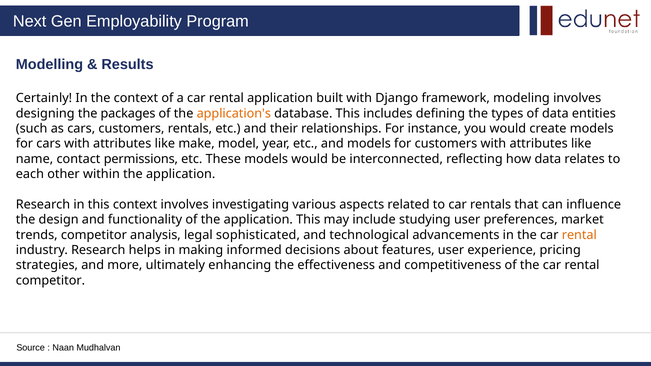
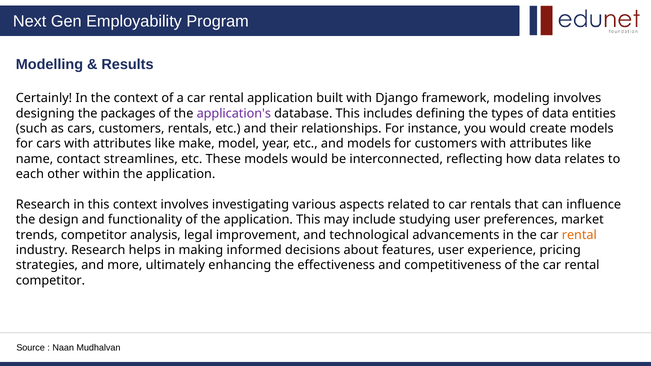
application's colour: orange -> purple
permissions: permissions -> streamlines
sophisticated: sophisticated -> improvement
